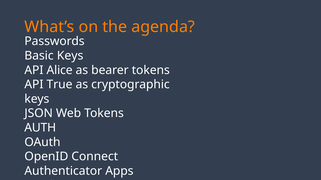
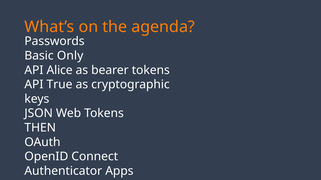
Basic Keys: Keys -> Only
AUTH: AUTH -> THEN
